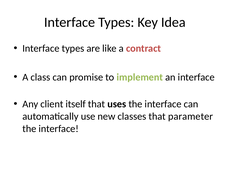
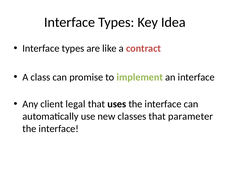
itself: itself -> legal
